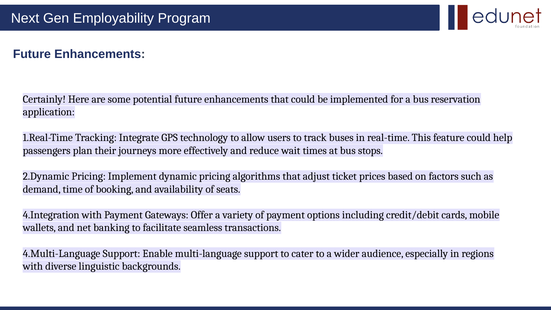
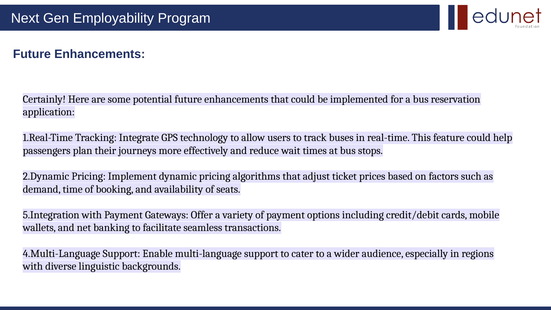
4.Integration: 4.Integration -> 5.Integration
